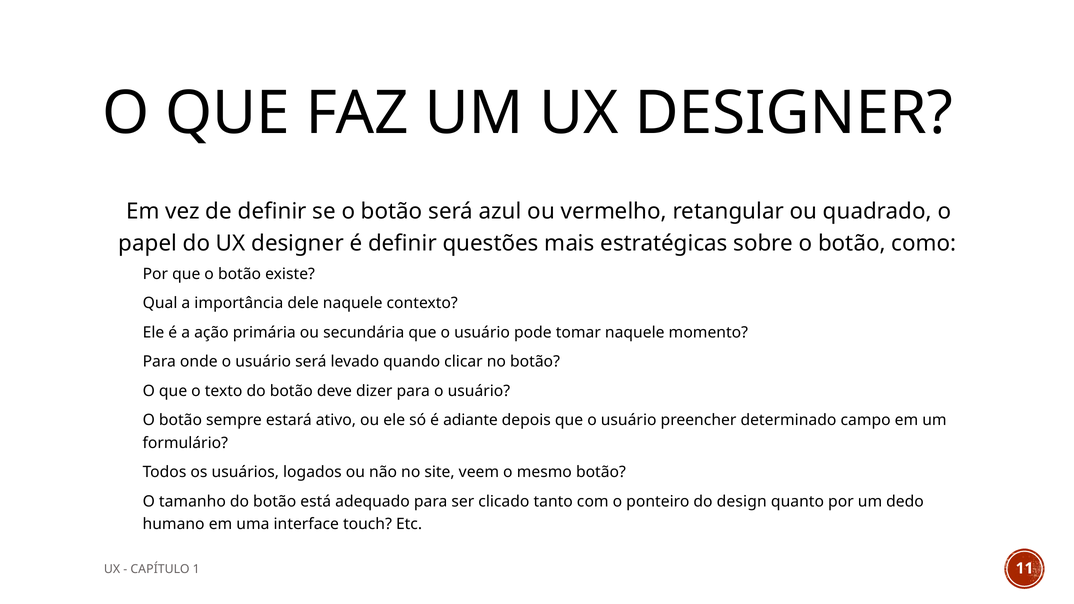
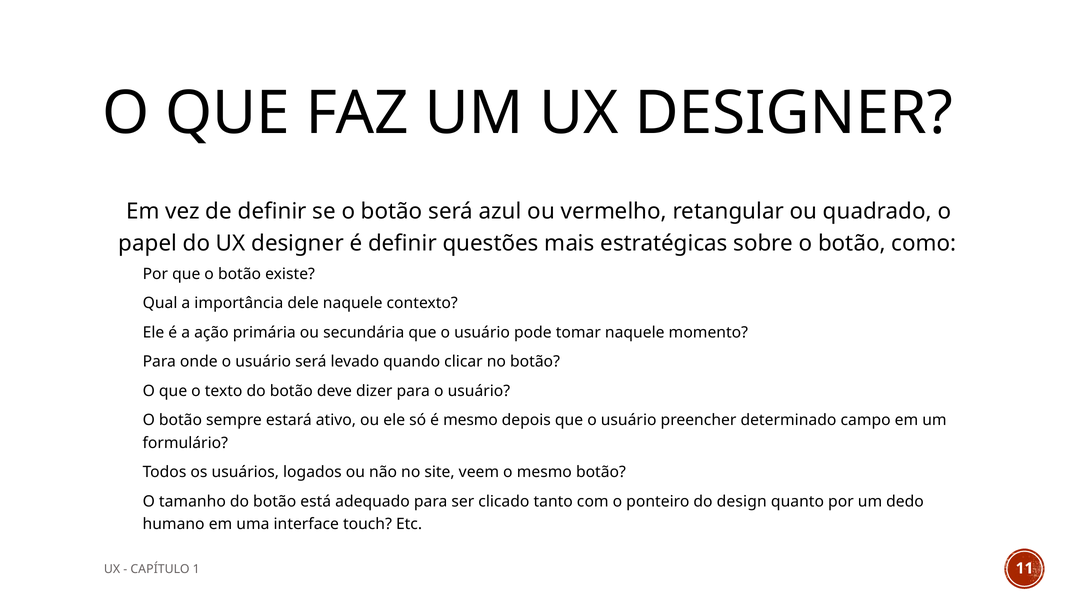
é adiante: adiante -> mesmo
